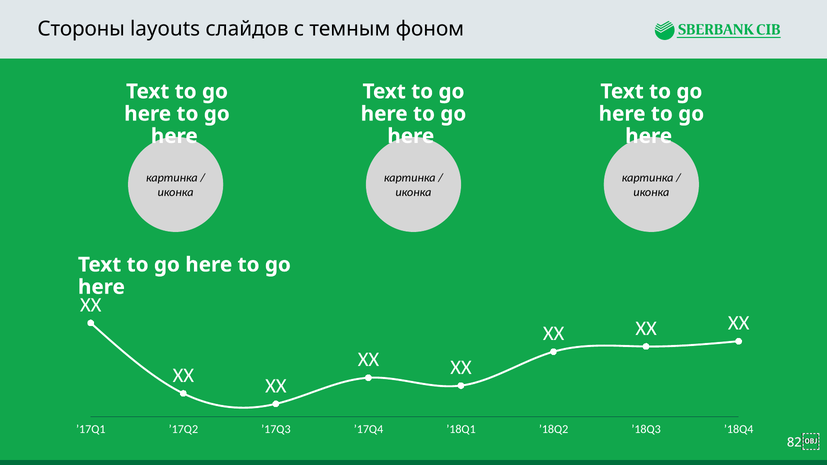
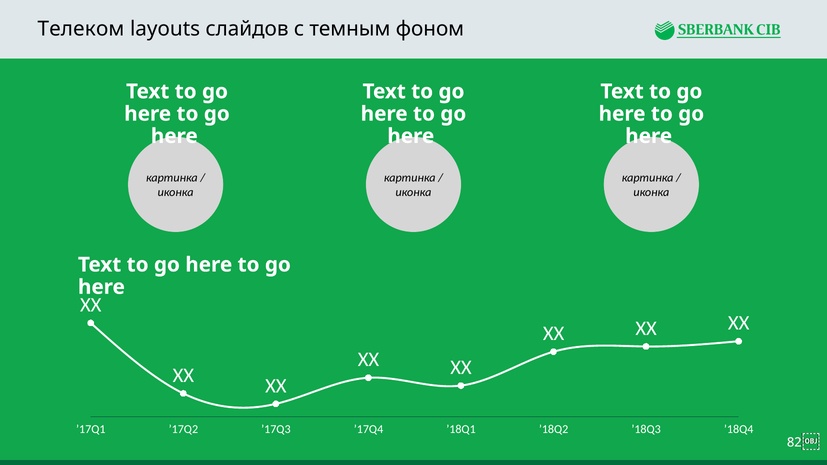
Стороны: Стороны -> Телеком
